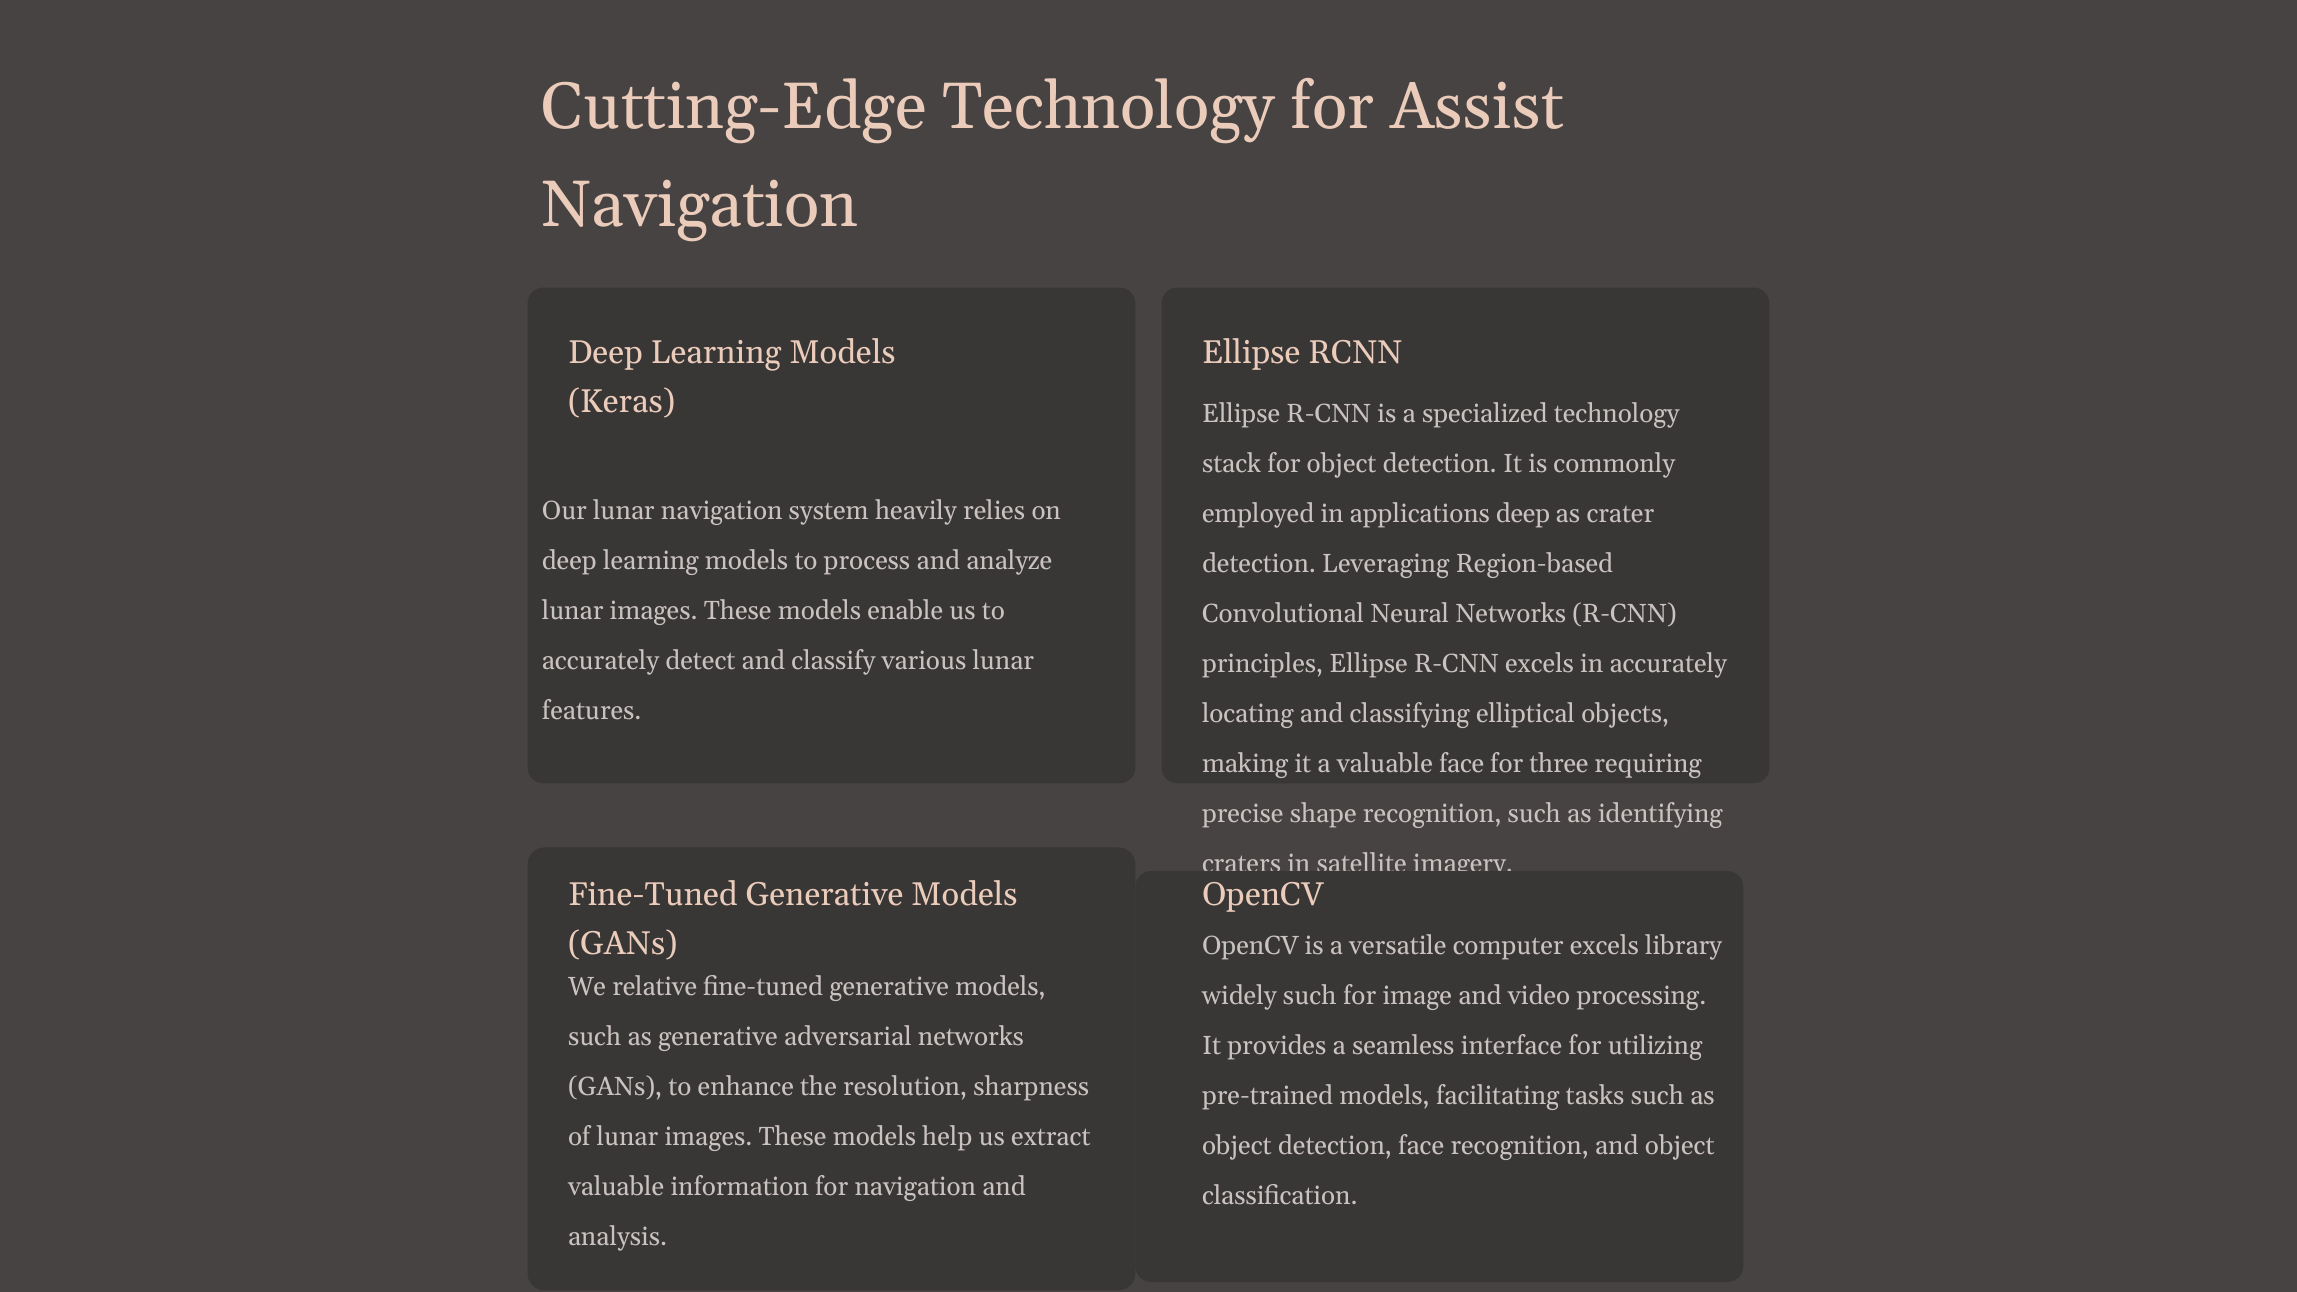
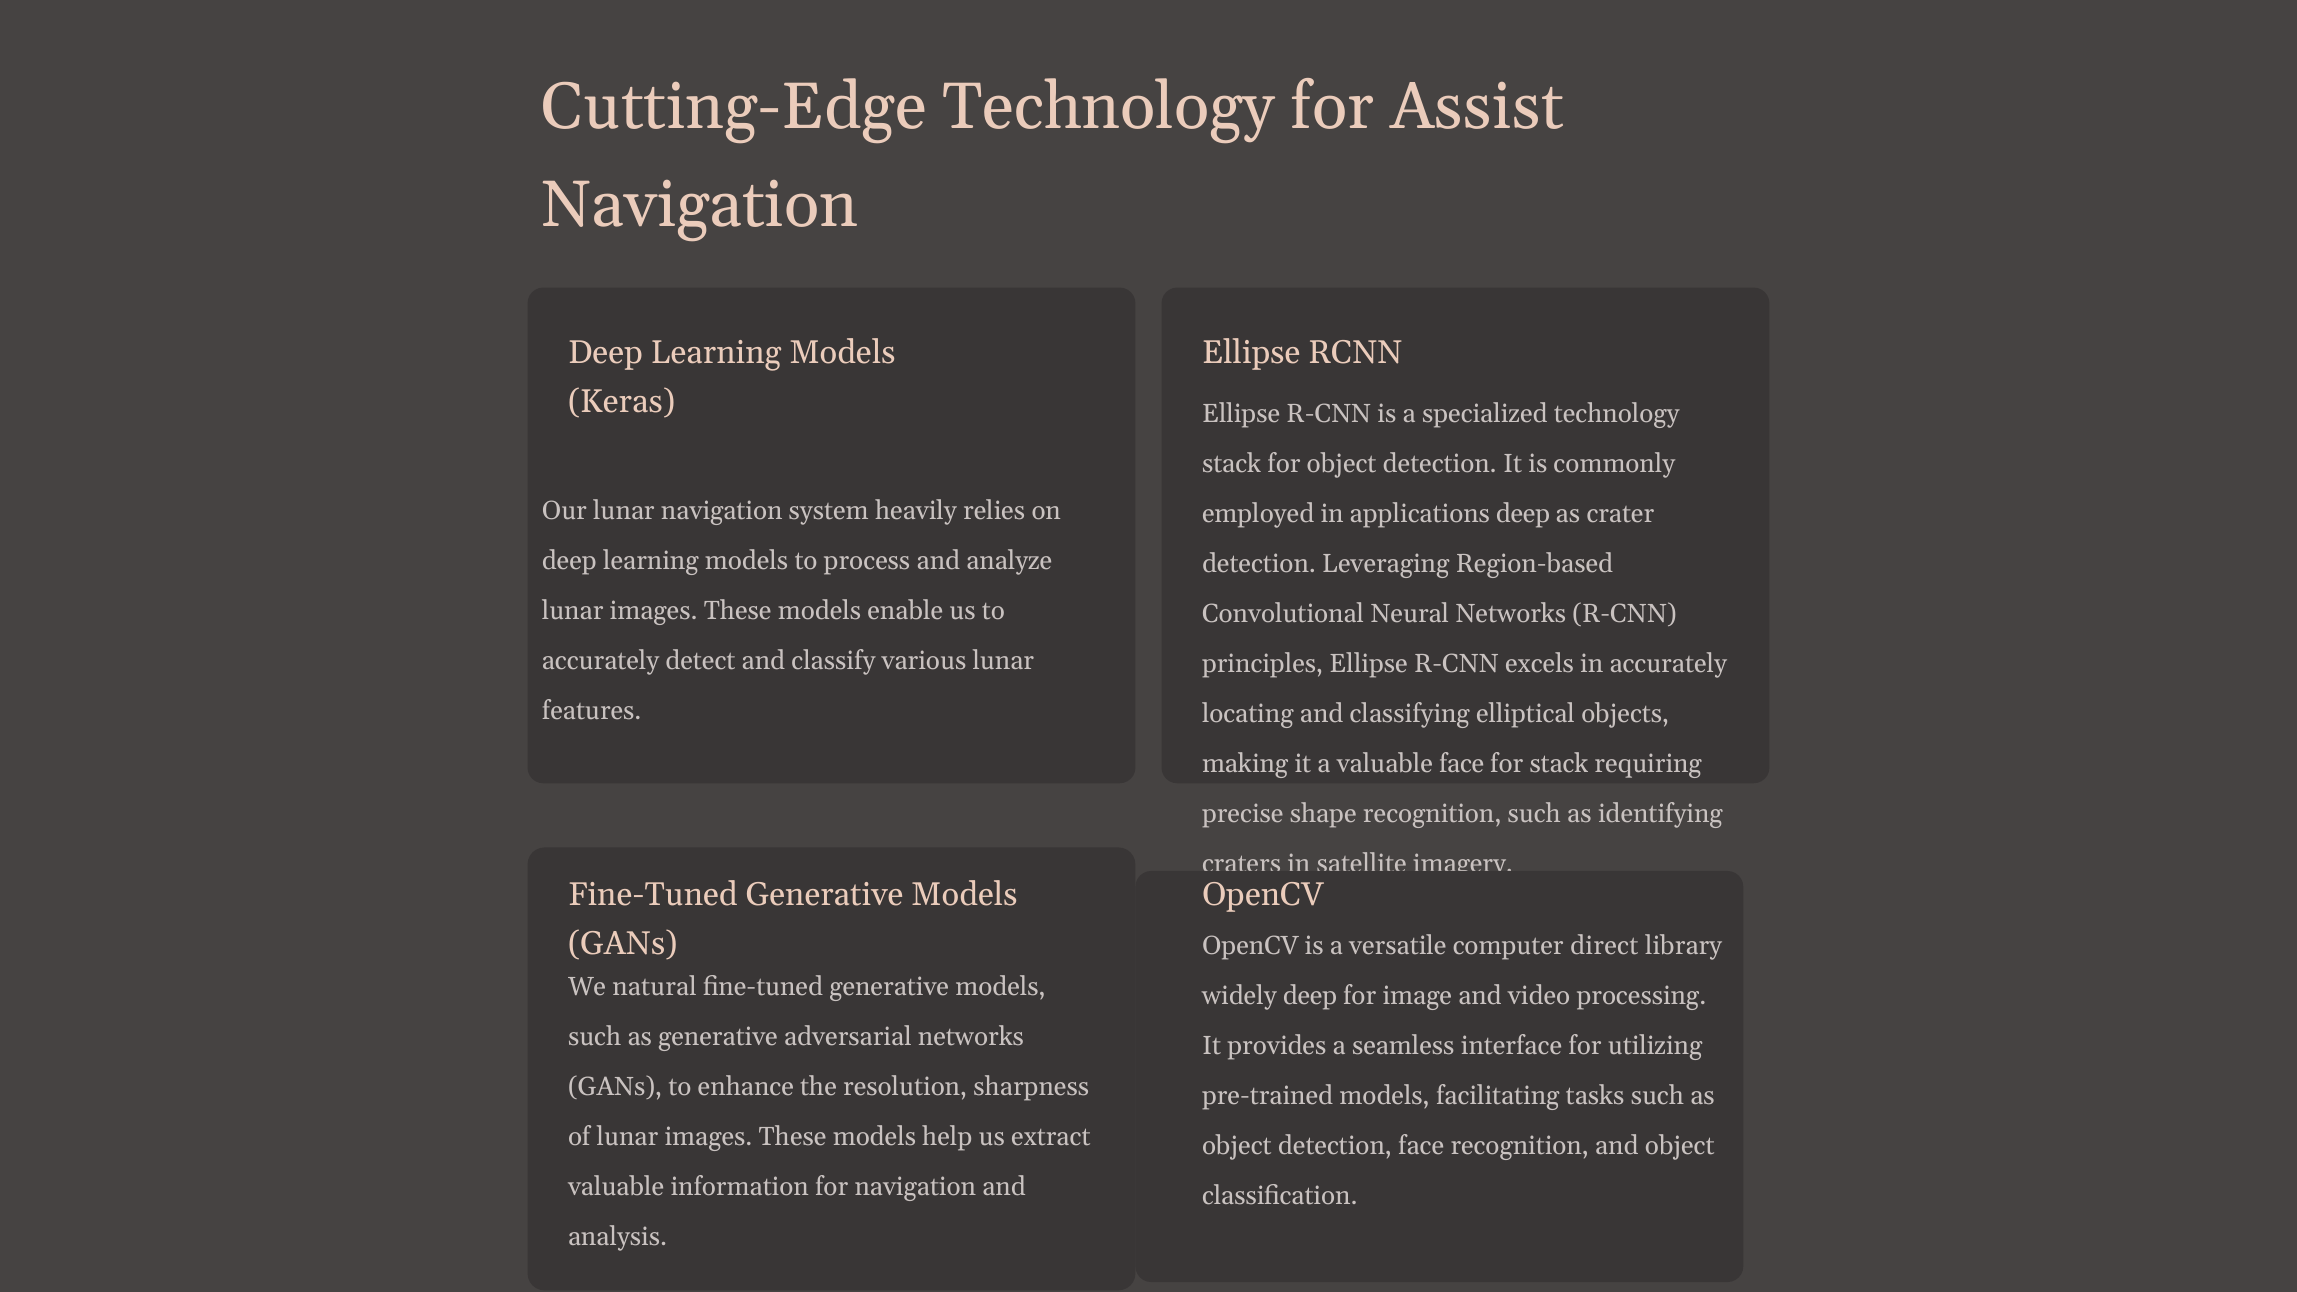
for three: three -> stack
computer excels: excels -> direct
relative: relative -> natural
widely such: such -> deep
